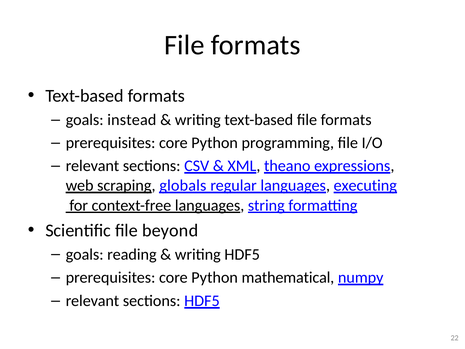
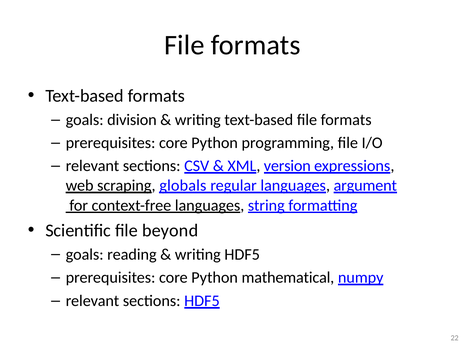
instead: instead -> division
theano: theano -> version
executing: executing -> argument
